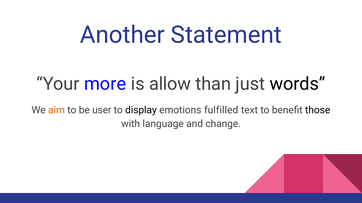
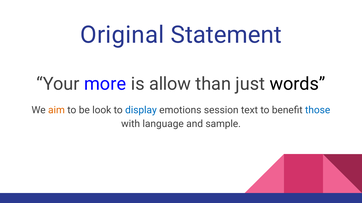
Another: Another -> Original
user: user -> look
display colour: black -> blue
fulfilled: fulfilled -> session
those colour: black -> blue
change: change -> sample
